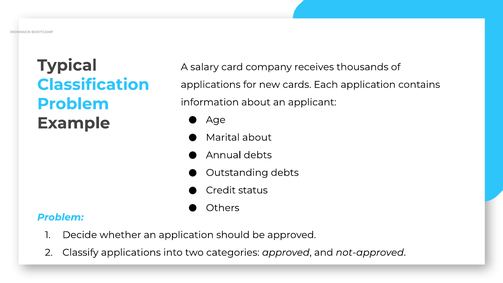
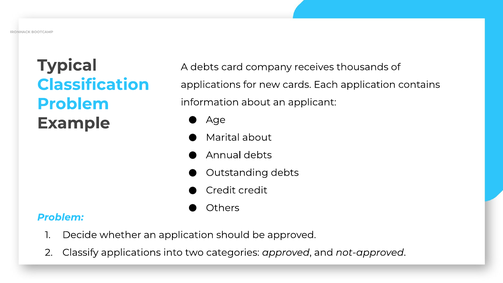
A salary: salary -> debts
Credit status: status -> credit
